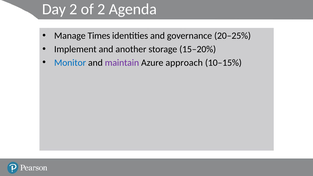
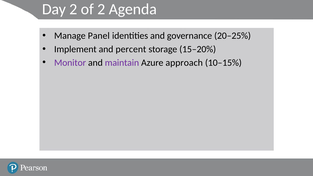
Times: Times -> Panel
another: another -> percent
Monitor colour: blue -> purple
